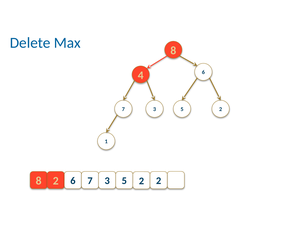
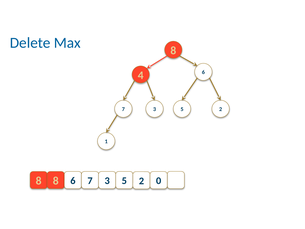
8 2: 2 -> 8
2 2: 2 -> 0
